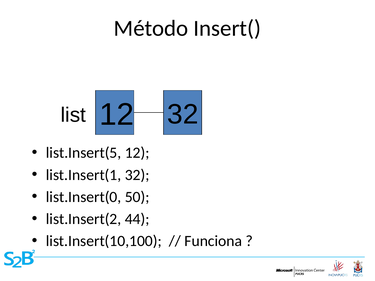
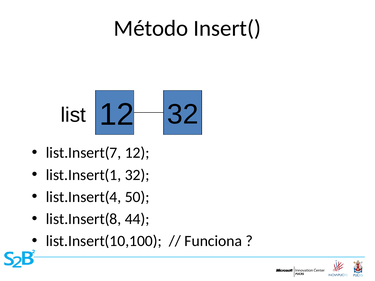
list.Insert(5: list.Insert(5 -> list.Insert(7
list.Insert(0: list.Insert(0 -> list.Insert(4
list.Insert(2: list.Insert(2 -> list.Insert(8
